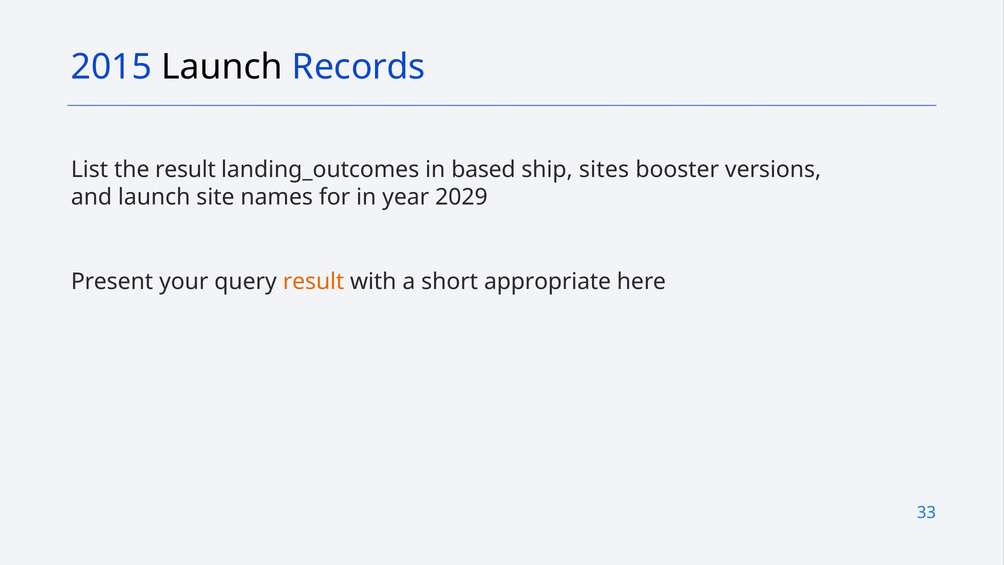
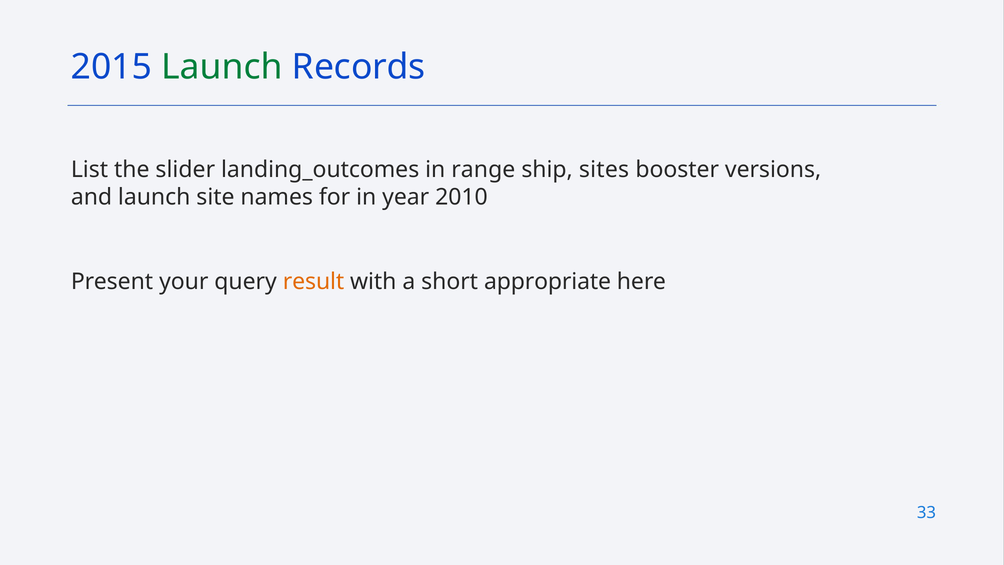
Launch at (222, 67) colour: black -> green
the result: result -> slider
based: based -> range
2029: 2029 -> 2010
